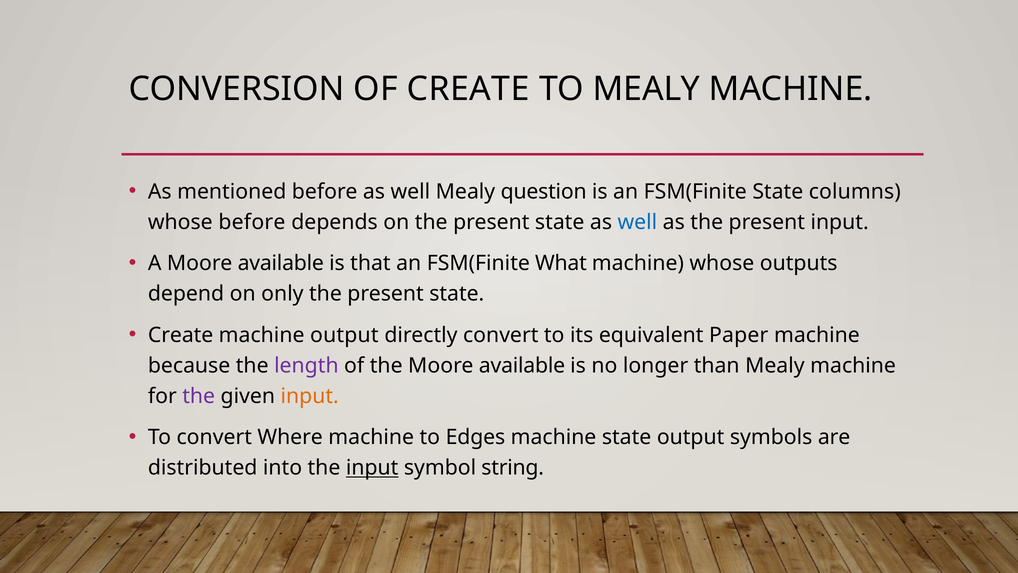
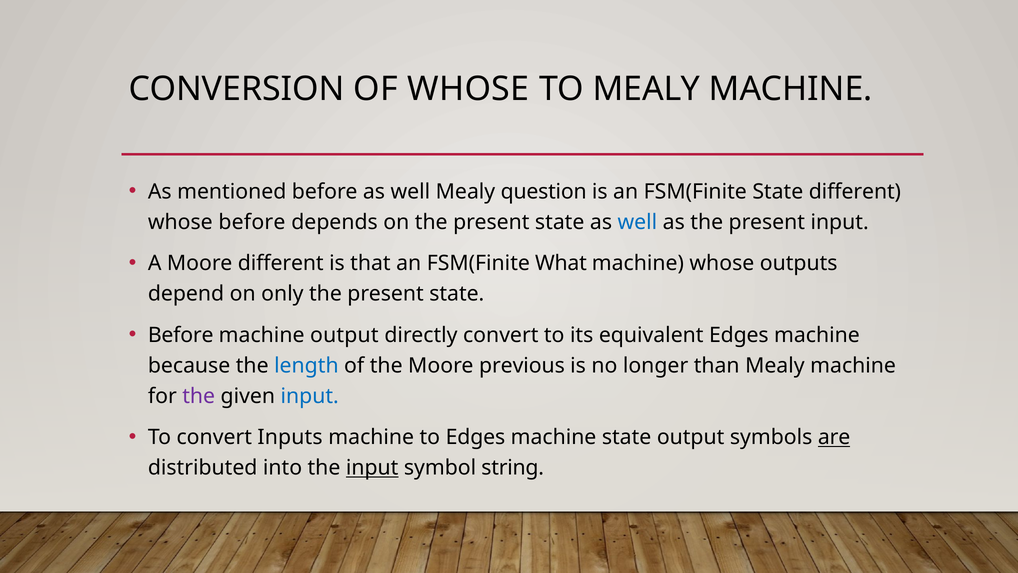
OF CREATE: CREATE -> WHOSE
State columns: columns -> different
A Moore available: available -> different
Create at (181, 335): Create -> Before
equivalent Paper: Paper -> Edges
length colour: purple -> blue
the Moore available: available -> previous
input at (310, 396) colour: orange -> blue
Where: Where -> Inputs
are underline: none -> present
